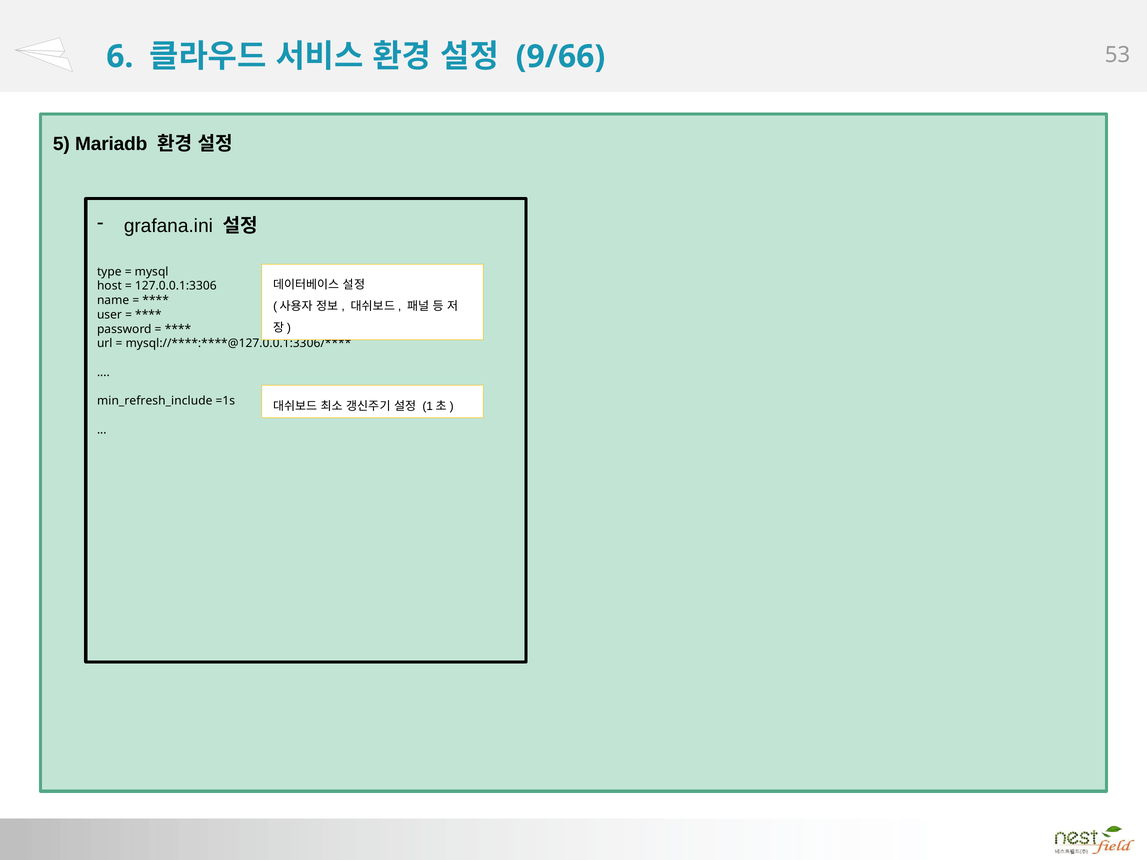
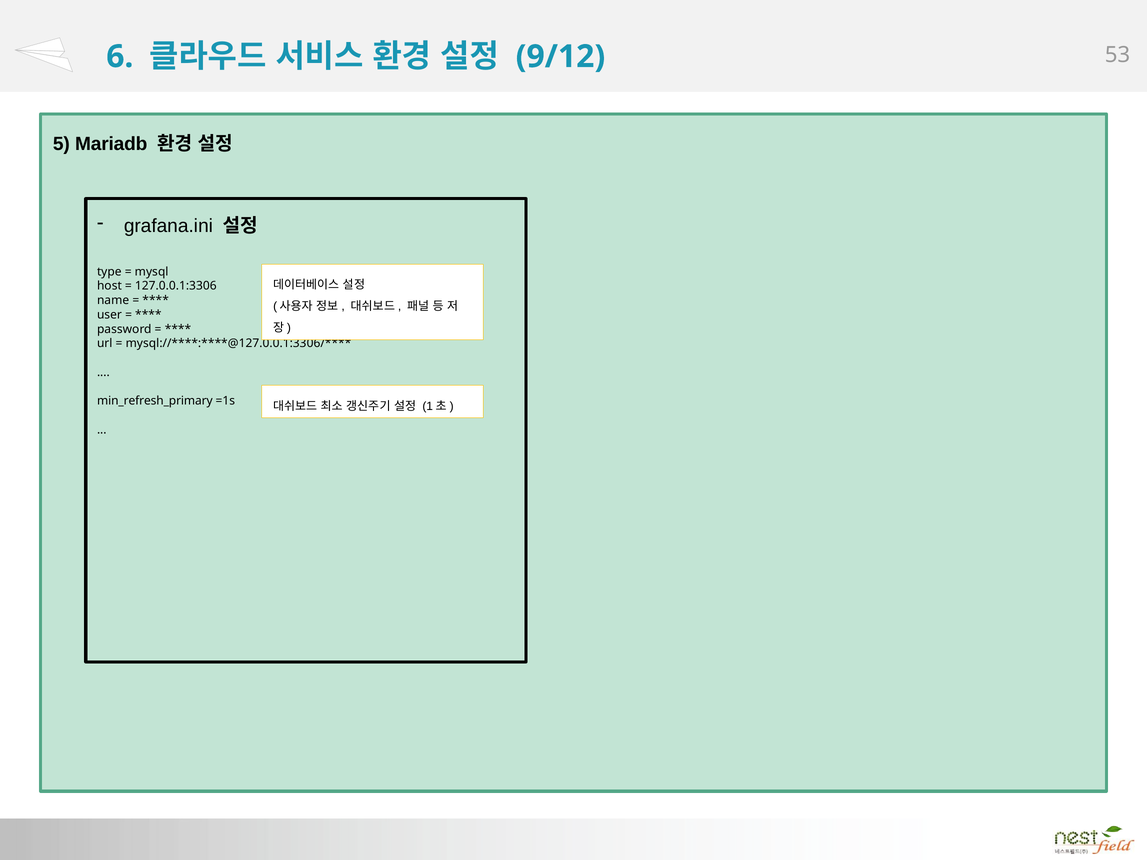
9/66: 9/66 -> 9/12
min_refresh_include: min_refresh_include -> min_refresh_primary
